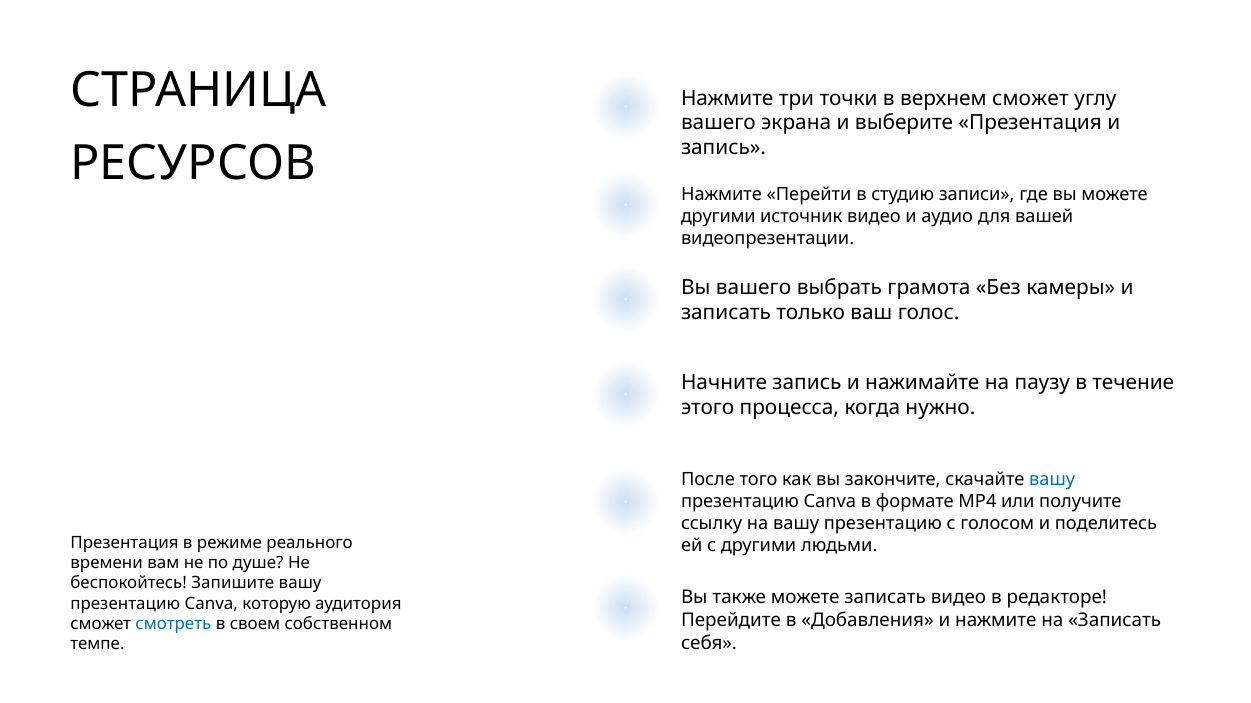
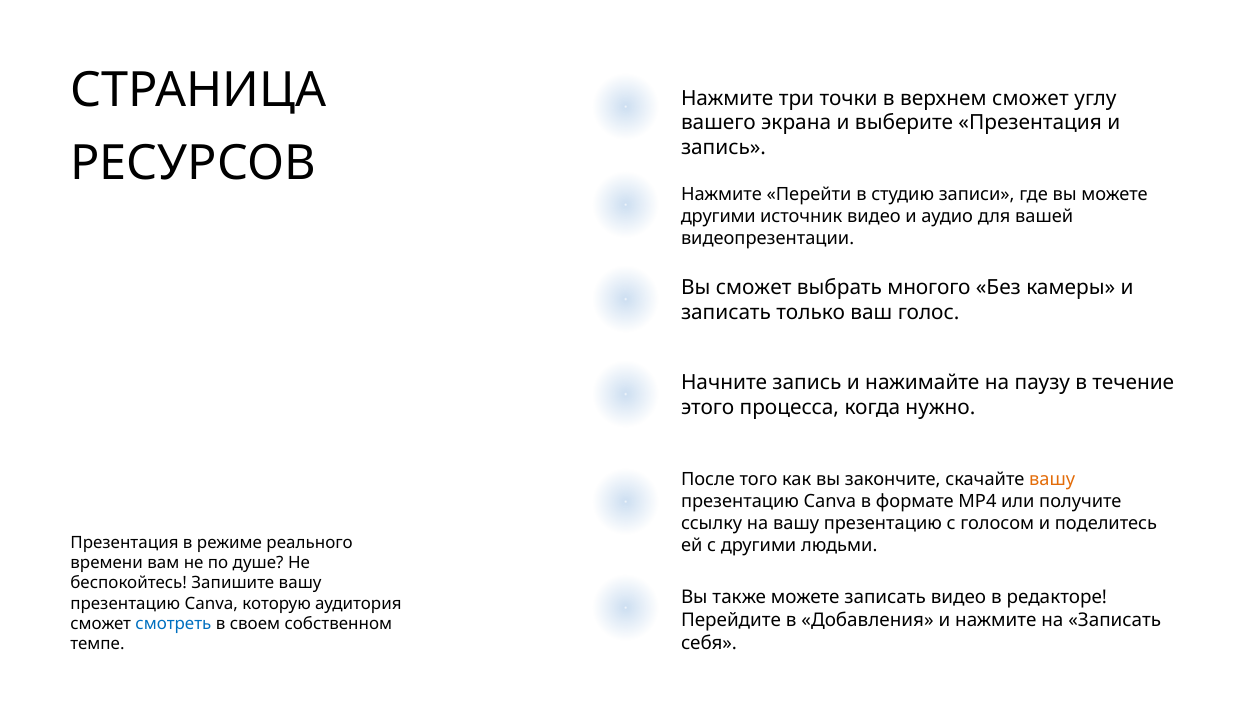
Вы вашего: вашего -> сможет
грамота: грамота -> многого
вашу at (1052, 480) colour: blue -> orange
